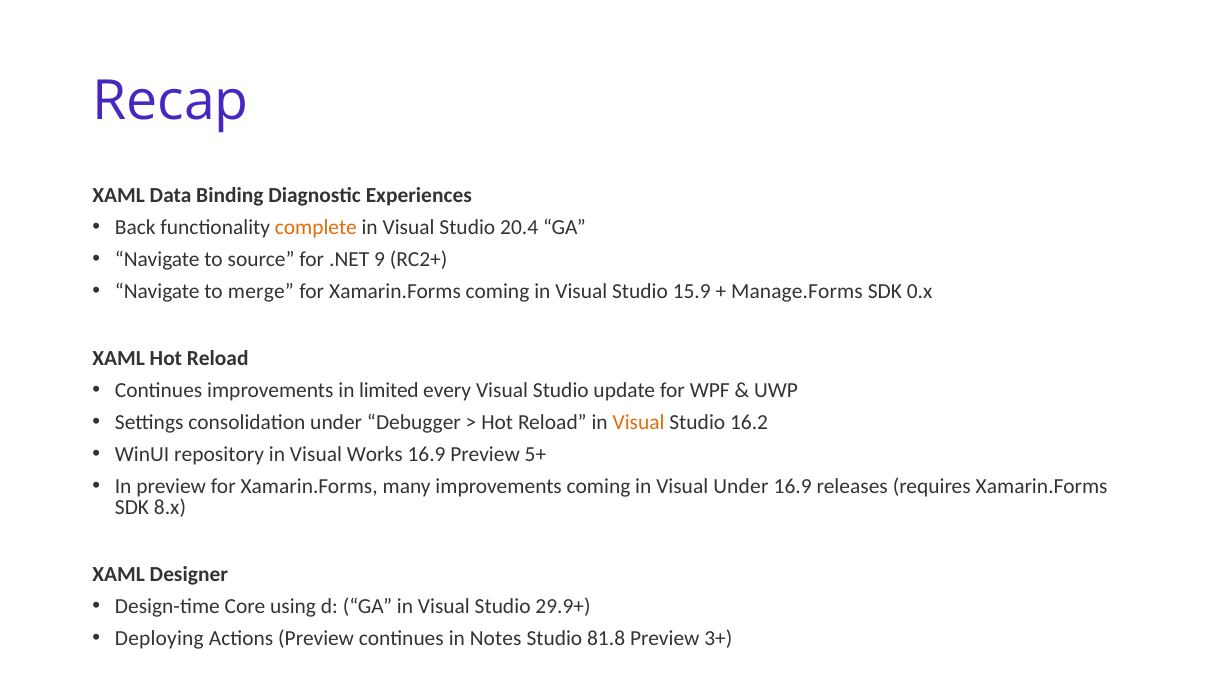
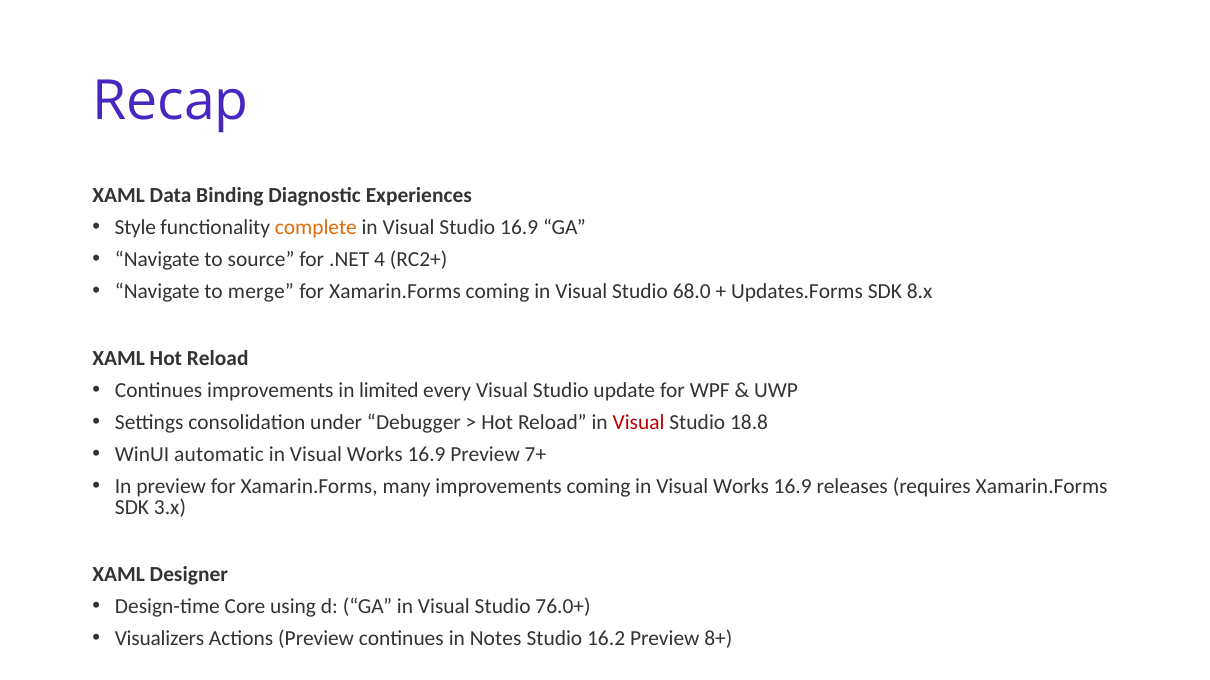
Back: Back -> Style
Studio 20.4: 20.4 -> 16.9
9: 9 -> 4
15.9: 15.9 -> 68.0
Manage.Forms: Manage.Forms -> Updates.Forms
0.x: 0.x -> 8.x
Visual at (639, 423) colour: orange -> red
16.2: 16.2 -> 18.8
repository: repository -> automatic
5+: 5+ -> 7+
coming in Visual Under: Under -> Works
8.x: 8.x -> 3.x
29.9+: 29.9+ -> 76.0+
Deploying: Deploying -> Visualizers
81.8: 81.8 -> 16.2
3+: 3+ -> 8+
